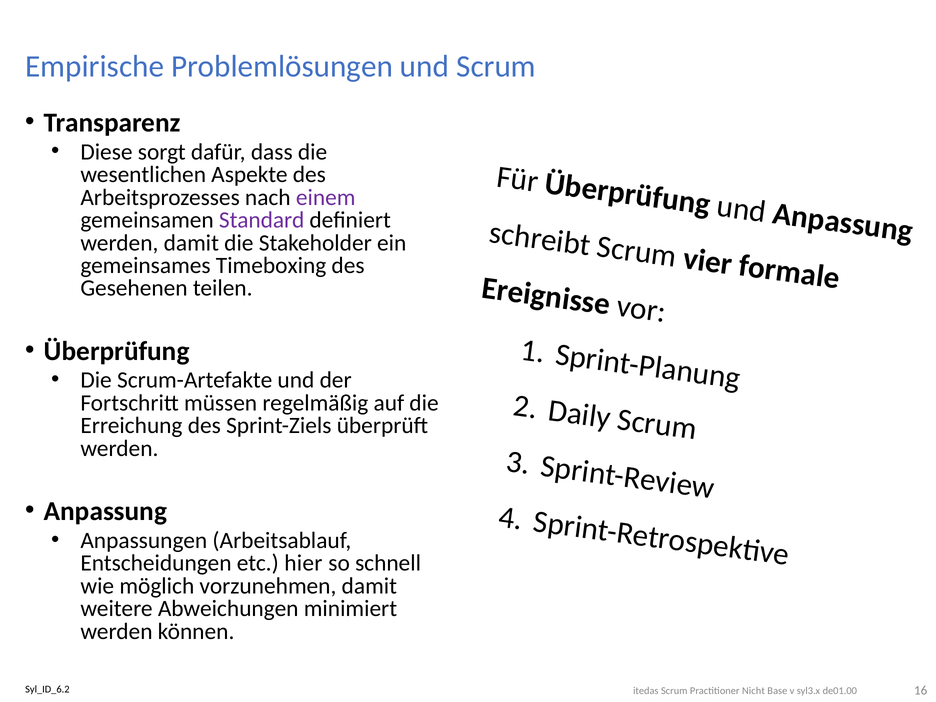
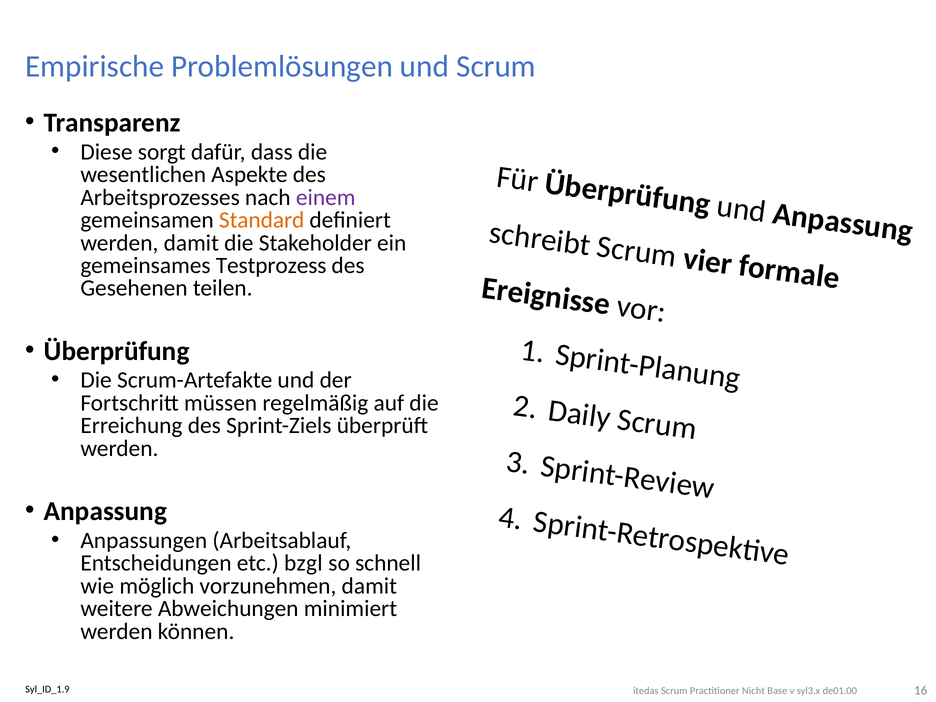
Standard colour: purple -> orange
Timeboxing: Timeboxing -> Testprozess
hier: hier -> bzgl
Syl_ID_6.2: Syl_ID_6.2 -> Syl_ID_1.9
